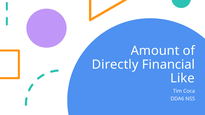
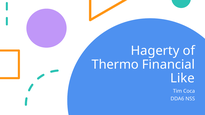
Amount: Amount -> Hagerty
Directly: Directly -> Thermo
